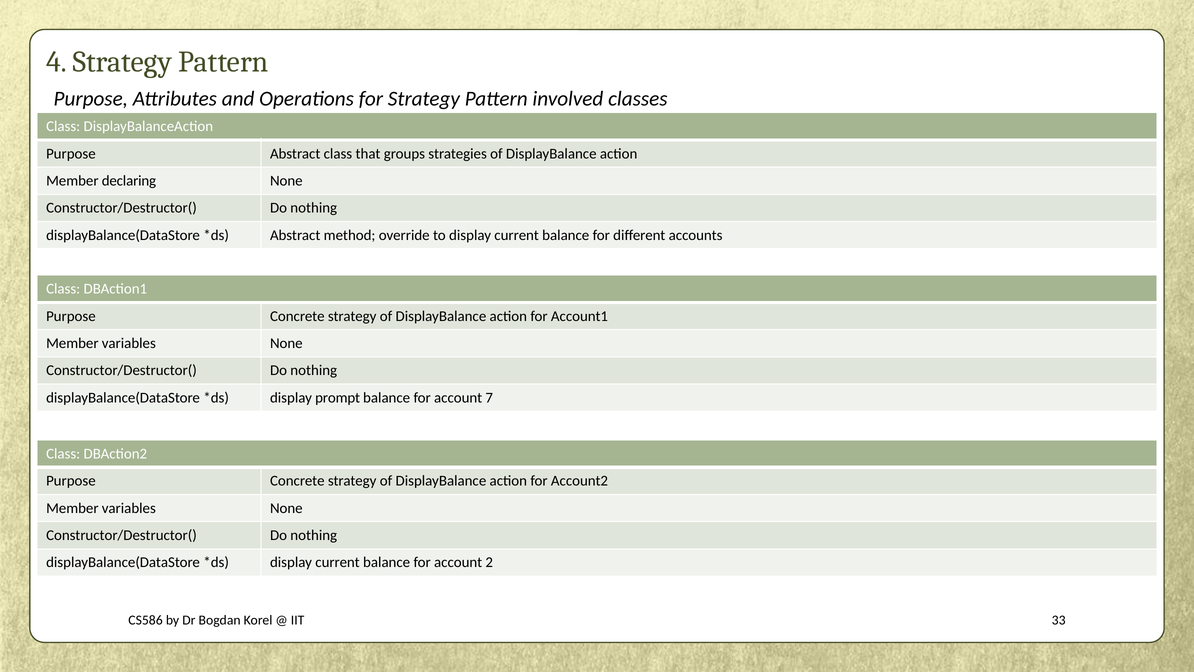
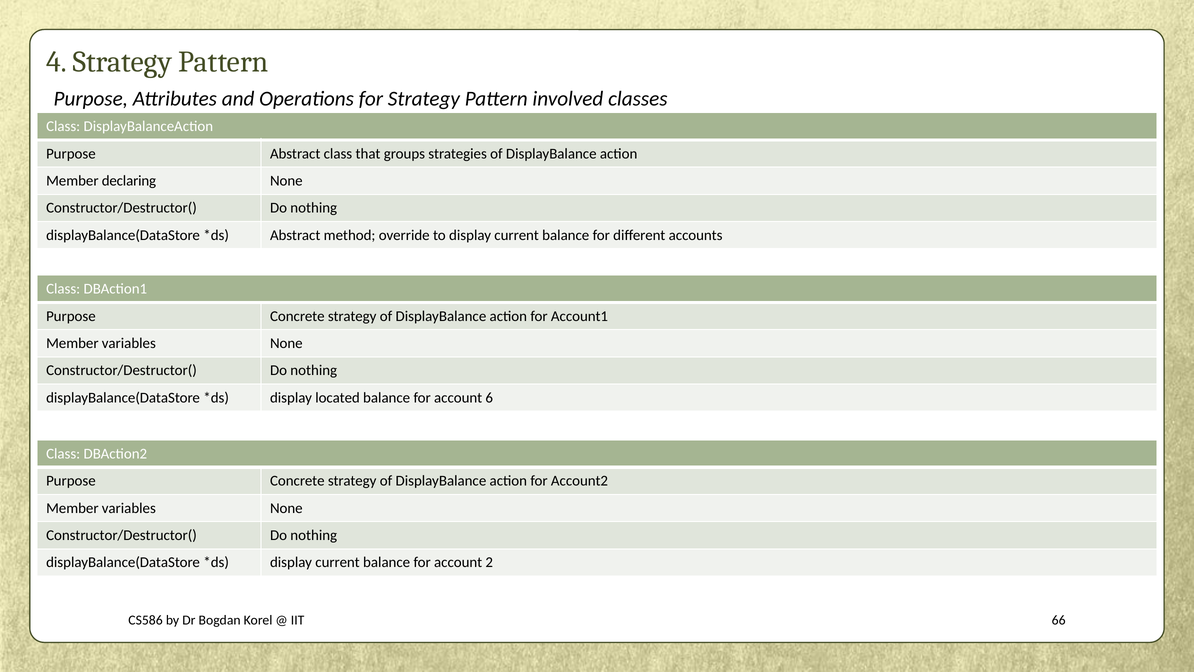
prompt: prompt -> located
7: 7 -> 6
33: 33 -> 66
